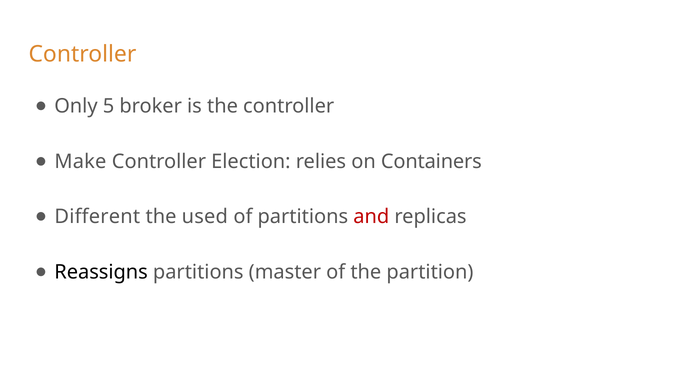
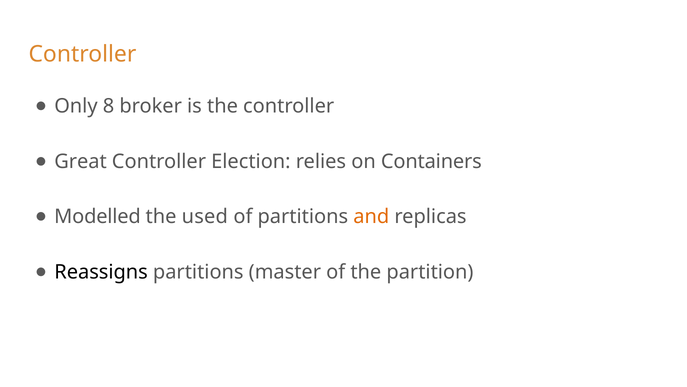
5: 5 -> 8
Make: Make -> Great
Different: Different -> Modelled
and colour: red -> orange
